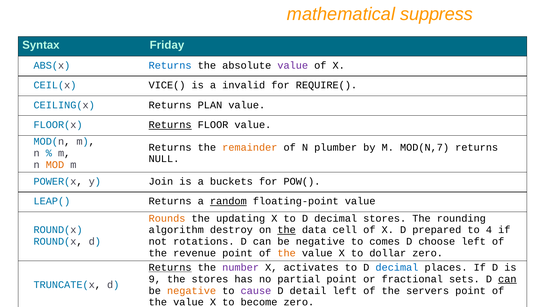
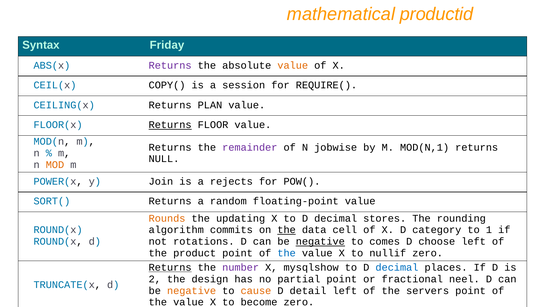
suppress: suppress -> productid
Returns at (170, 65) colour: blue -> purple
value at (293, 65) colour: purple -> orange
VICE(: VICE( -> COPY(
invalid: invalid -> session
remainder colour: orange -> purple
plumber: plumber -> jobwise
MOD(N,7: MOD(N,7 -> MOD(N,1
buckets: buckets -> rejects
LEAP(: LEAP( -> SORT(
random underline: present -> none
destroy: destroy -> commits
prepared: prepared -> category
4: 4 -> 1
negative at (320, 241) underline: none -> present
revenue: revenue -> product
the at (287, 253) colour: orange -> blue
dollar: dollar -> nullif
activates: activates -> mysqlshow
9: 9 -> 2
the stores: stores -> design
sets: sets -> neel
can at (507, 279) underline: present -> none
cause colour: purple -> orange
